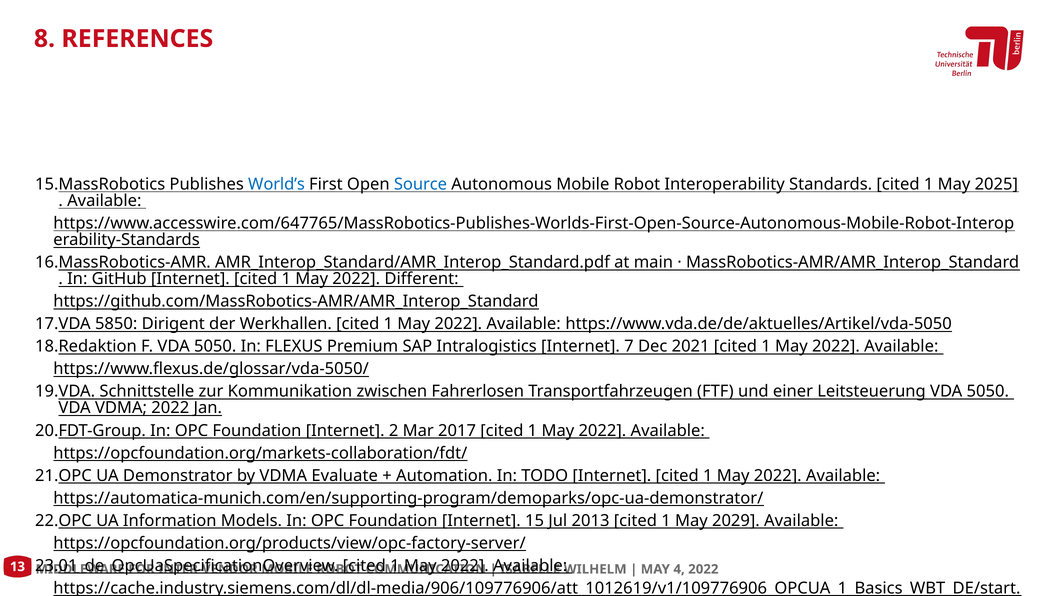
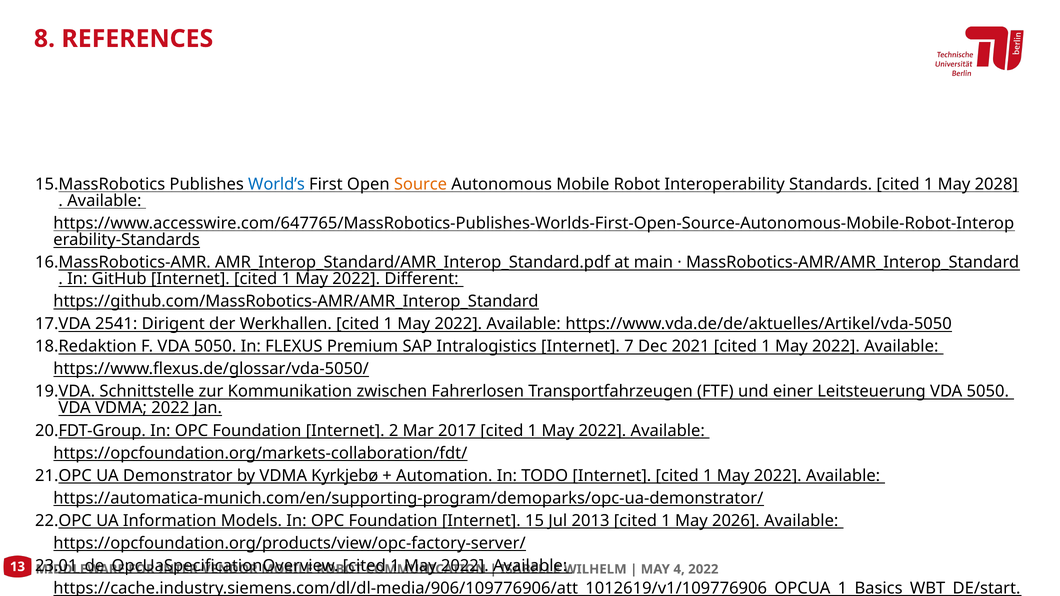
Source colour: blue -> orange
2025: 2025 -> 2028
5850: 5850 -> 2541
Evaluate: Evaluate -> Kyrkjebø
2029: 2029 -> 2026
